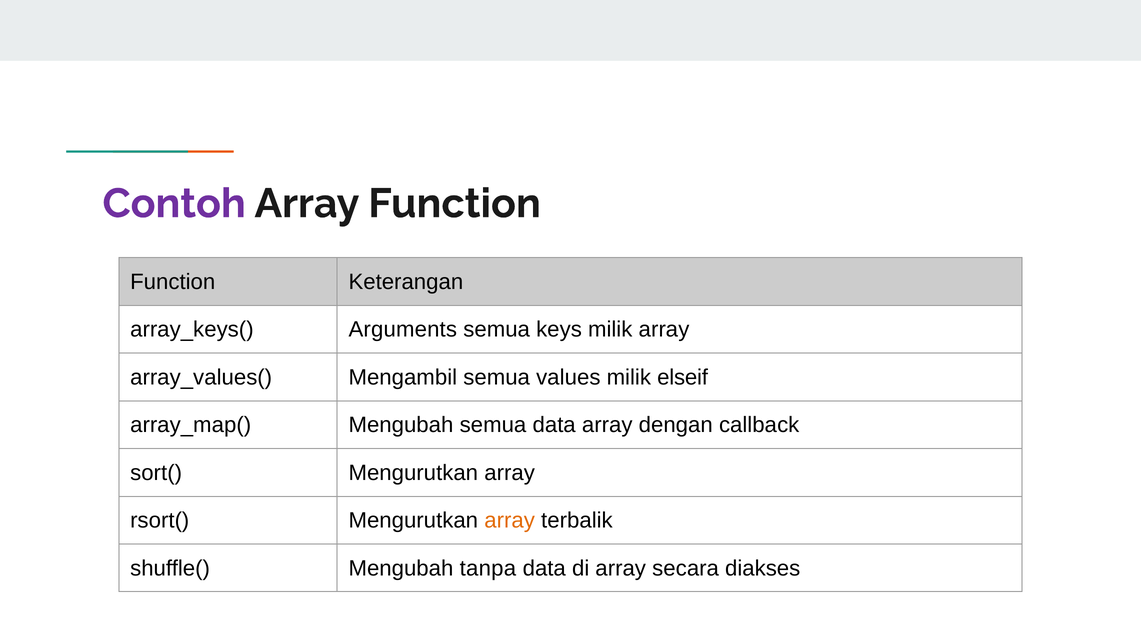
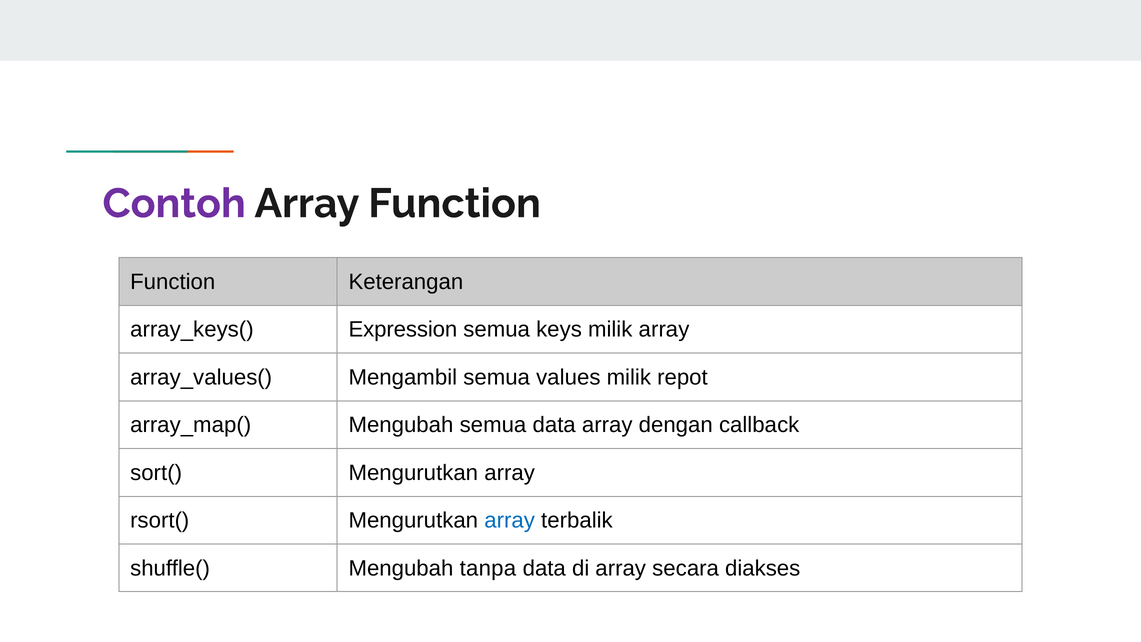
Arguments: Arguments -> Expression
elseif: elseif -> repot
array at (510, 520) colour: orange -> blue
